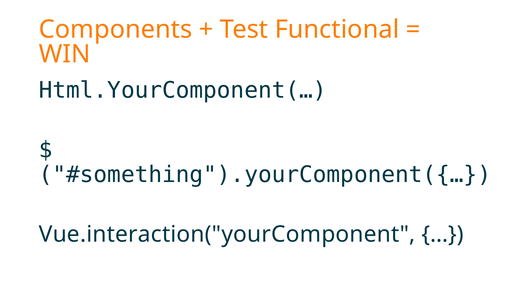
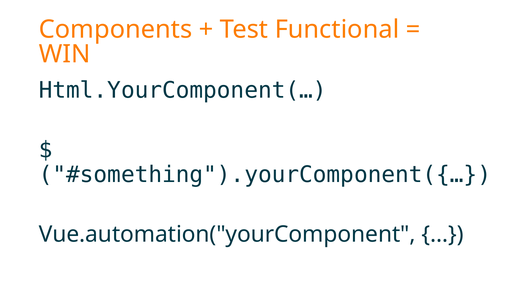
Vue.interaction("yourComponent: Vue.interaction("yourComponent -> Vue.automation("yourComponent
